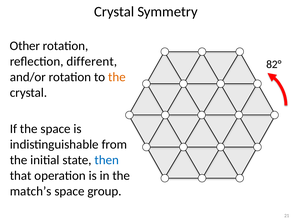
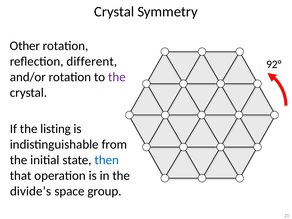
82°: 82° -> 92°
the at (117, 77) colour: orange -> purple
the space: space -> listing
match’s: match’s -> divide’s
